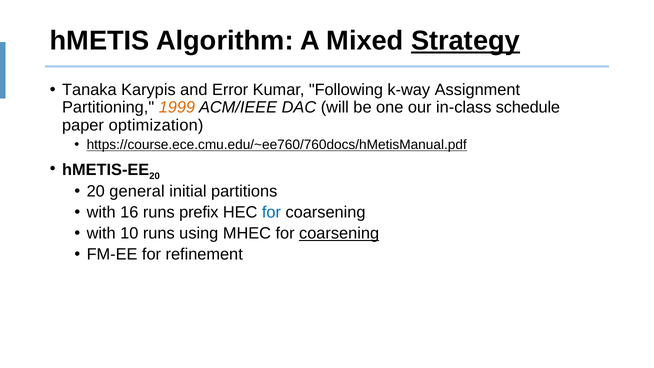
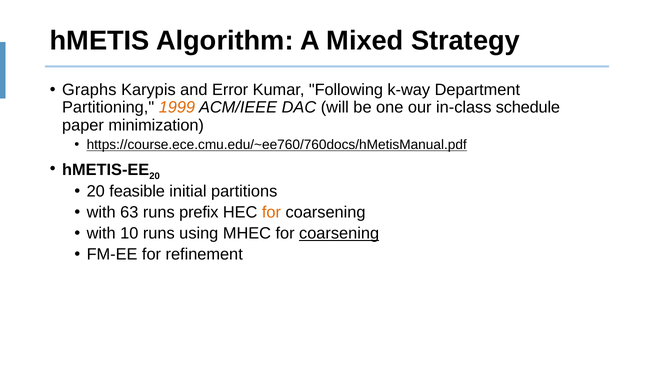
Strategy underline: present -> none
Tanaka: Tanaka -> Graphs
Assignment: Assignment -> Department
optimization: optimization -> minimization
general: general -> feasible
16: 16 -> 63
for at (271, 212) colour: blue -> orange
